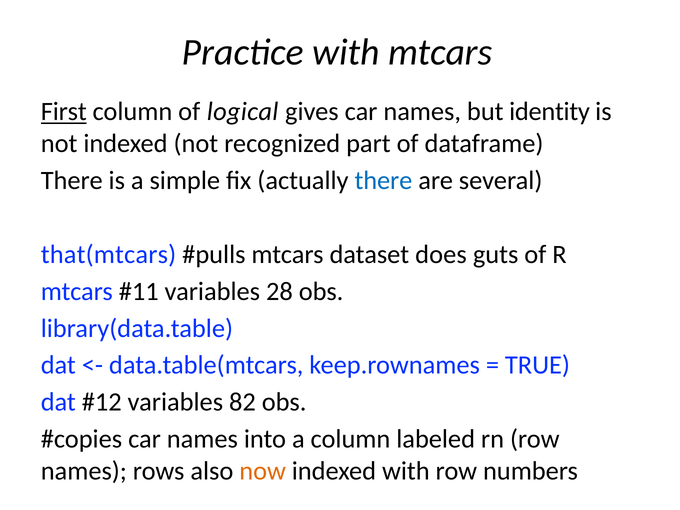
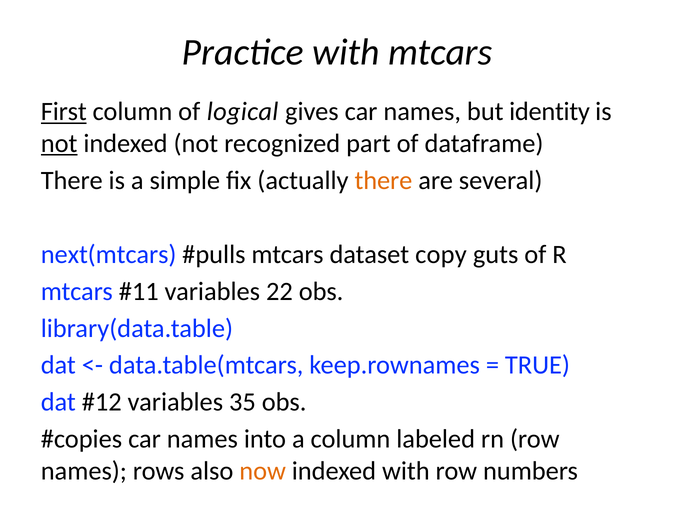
not at (59, 143) underline: none -> present
there at (383, 180) colour: blue -> orange
that(mtcars: that(mtcars -> next(mtcars
does: does -> copy
28: 28 -> 22
82: 82 -> 35
